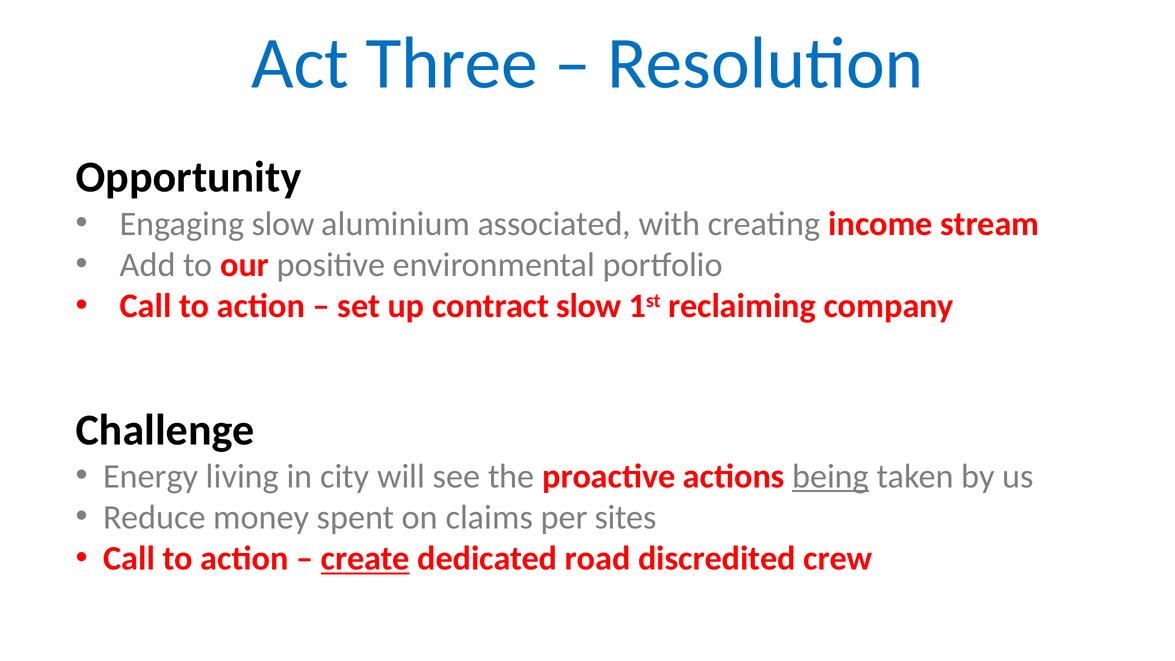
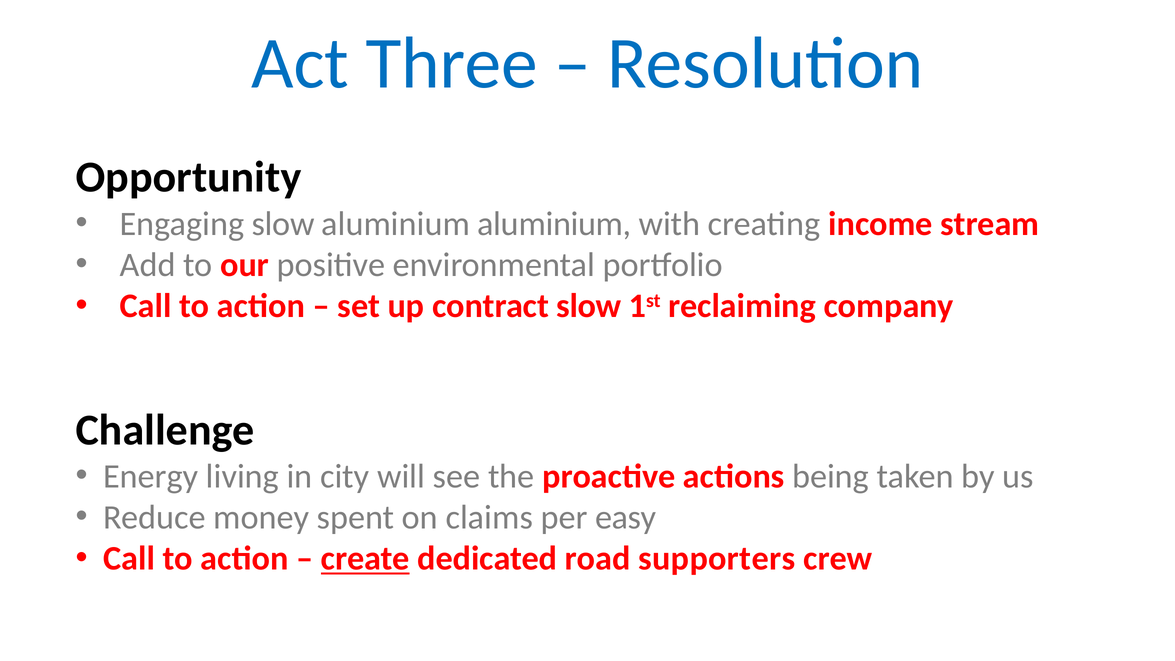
aluminium associated: associated -> aluminium
being underline: present -> none
sites: sites -> easy
discredited: discredited -> supporters
